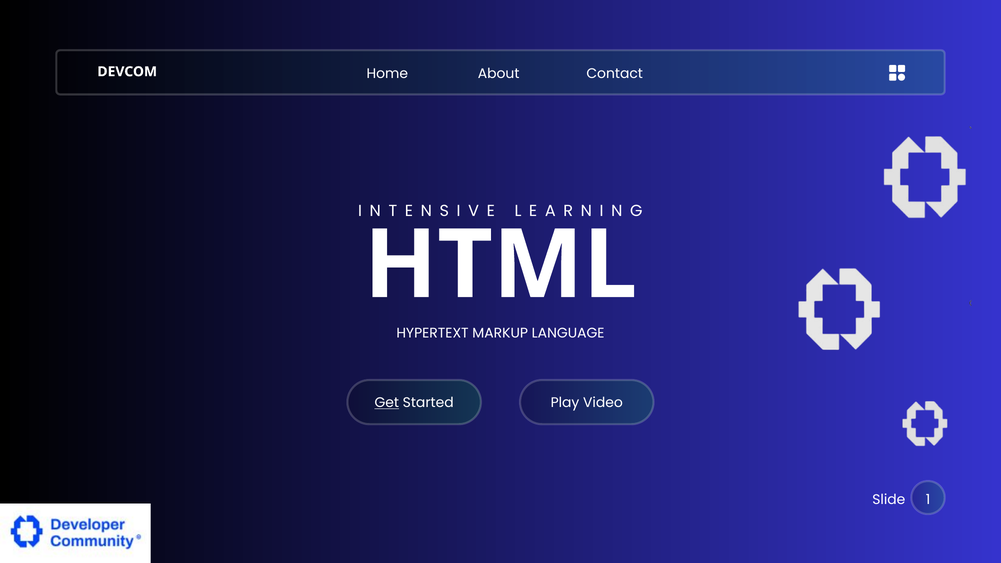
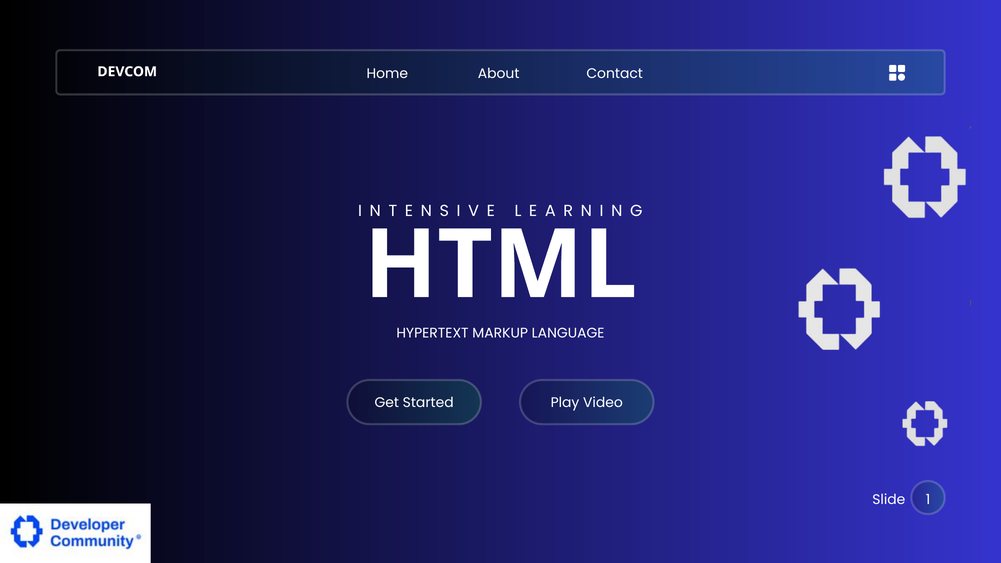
Get underline: present -> none
